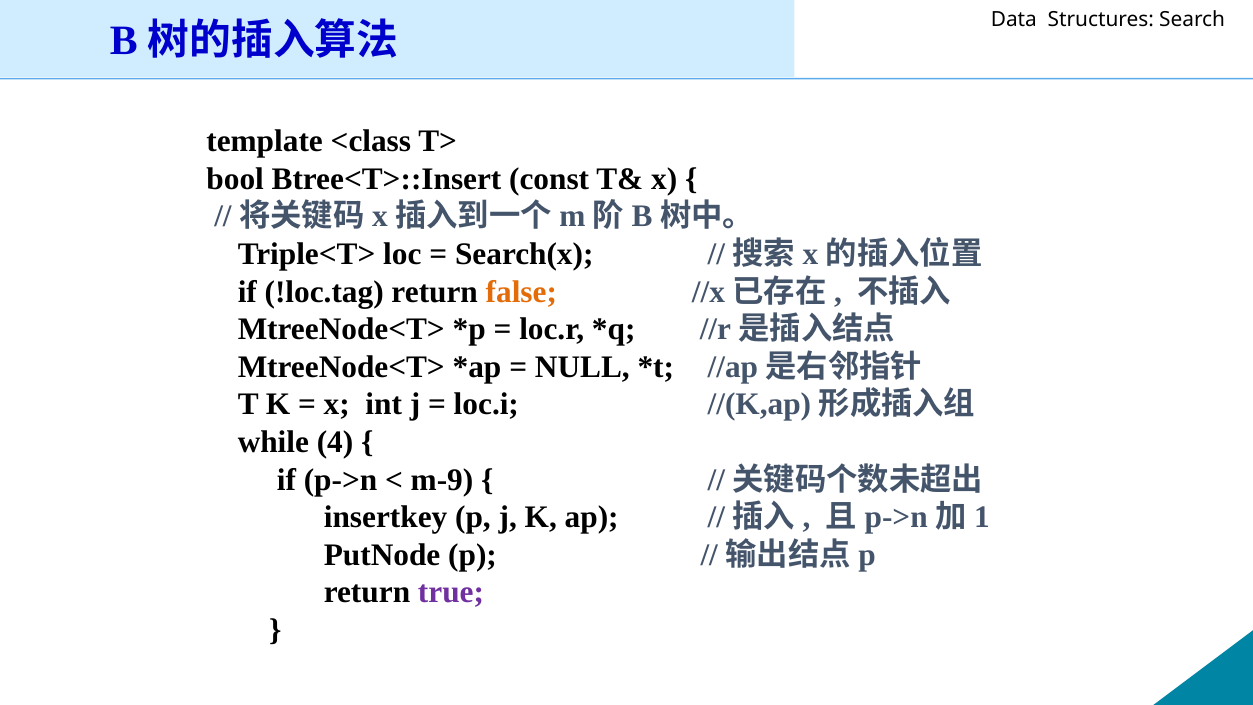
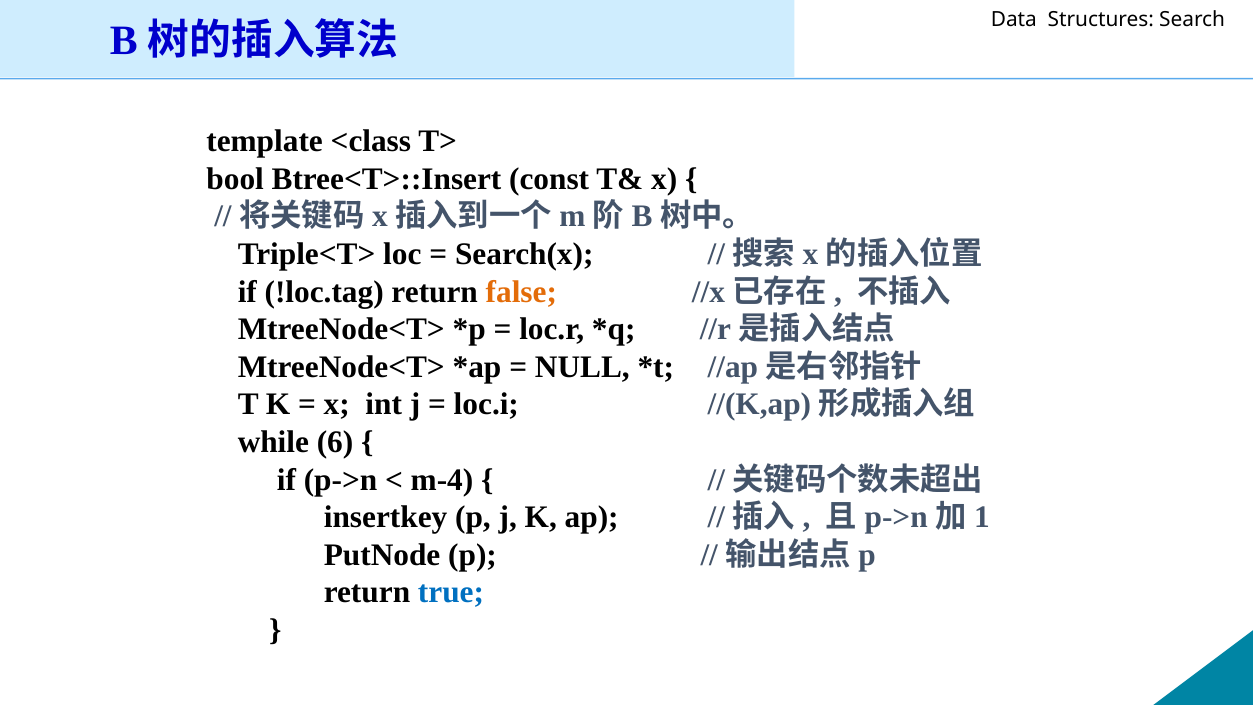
4: 4 -> 6
m-9: m-9 -> m-4
true colour: purple -> blue
